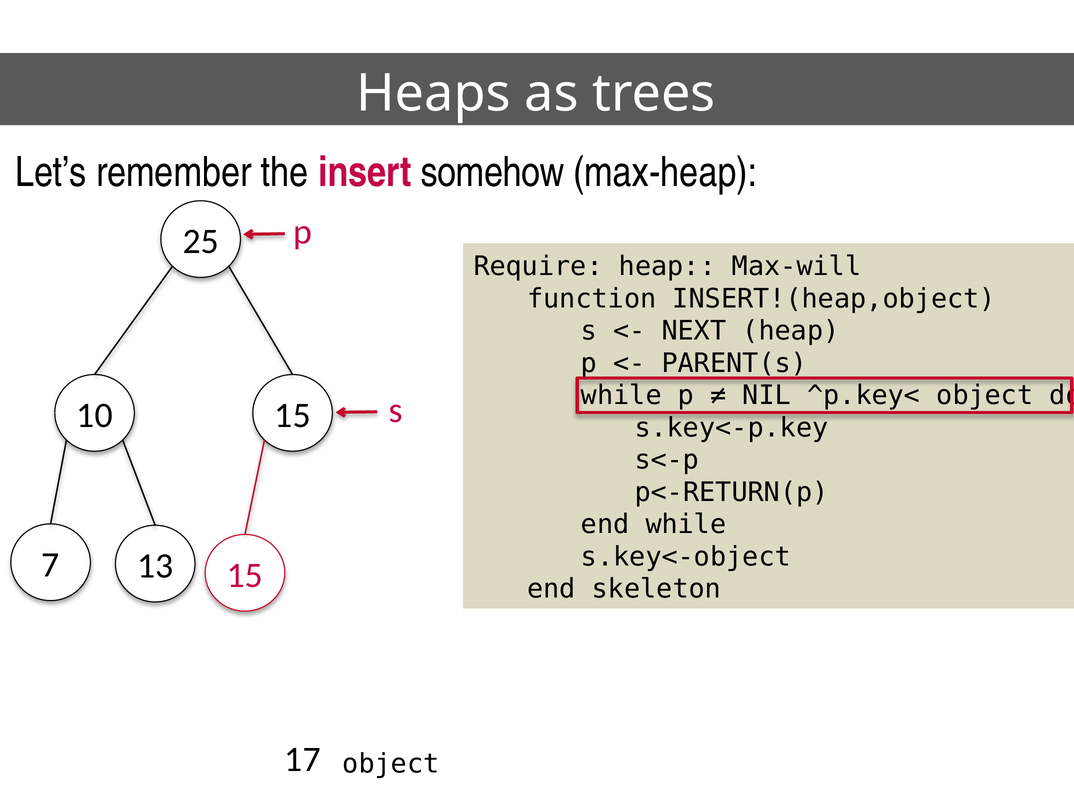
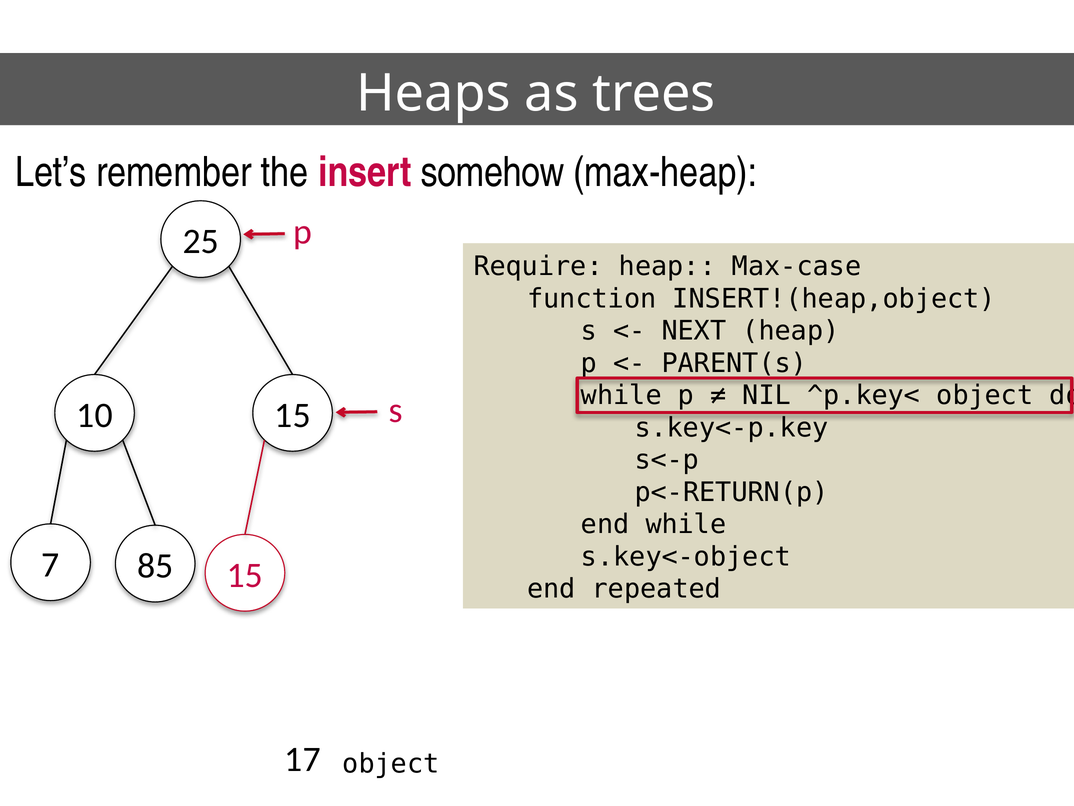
Max-will: Max-will -> Max-case
13: 13 -> 85
skeleton: skeleton -> repeated
